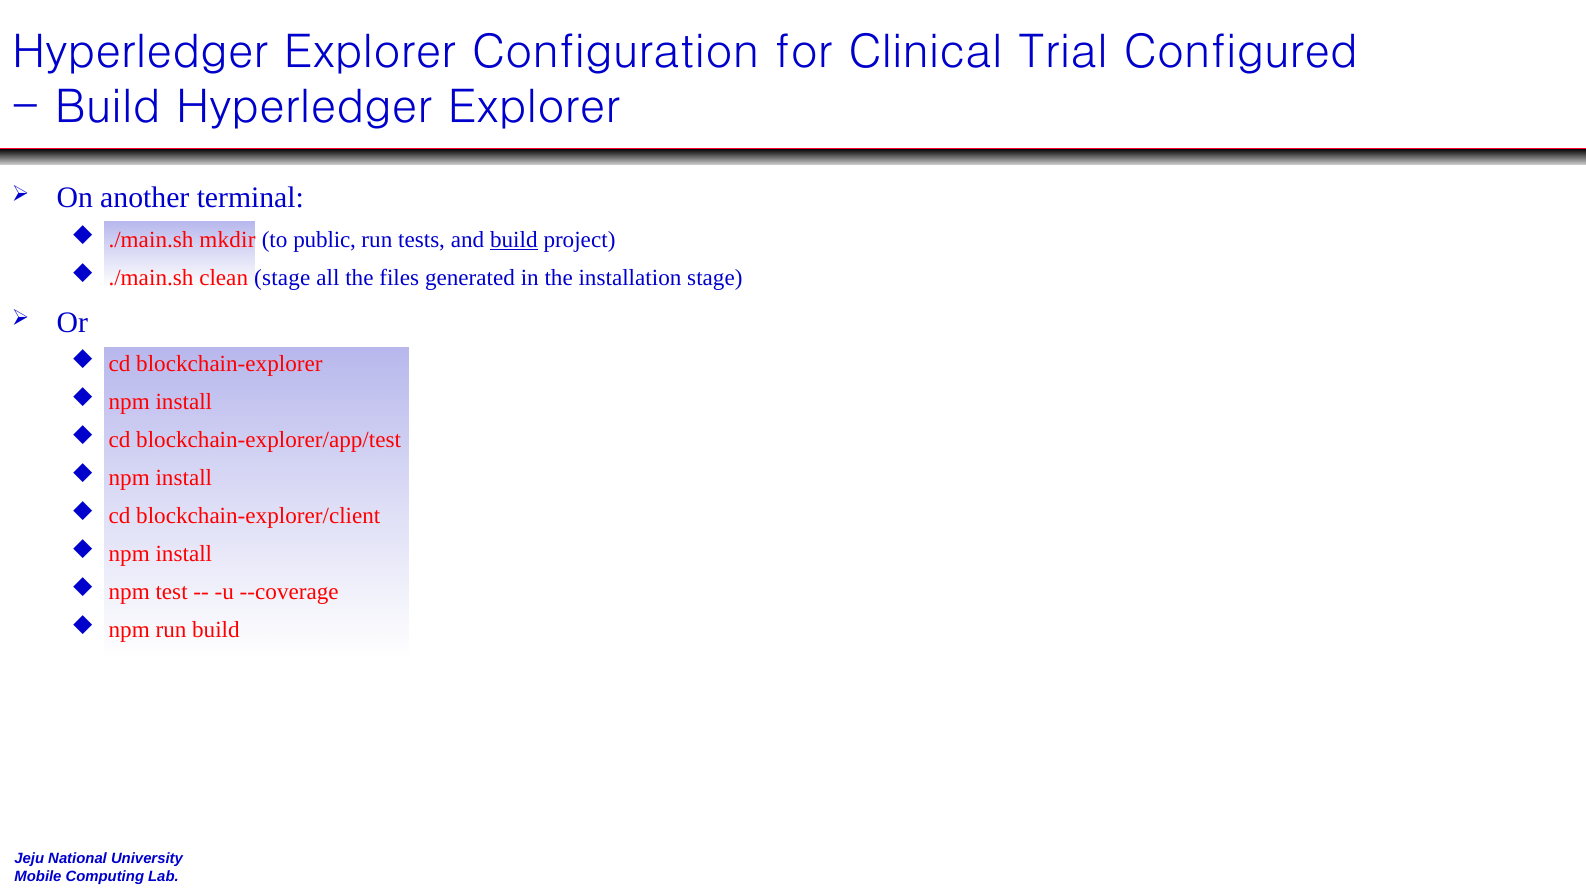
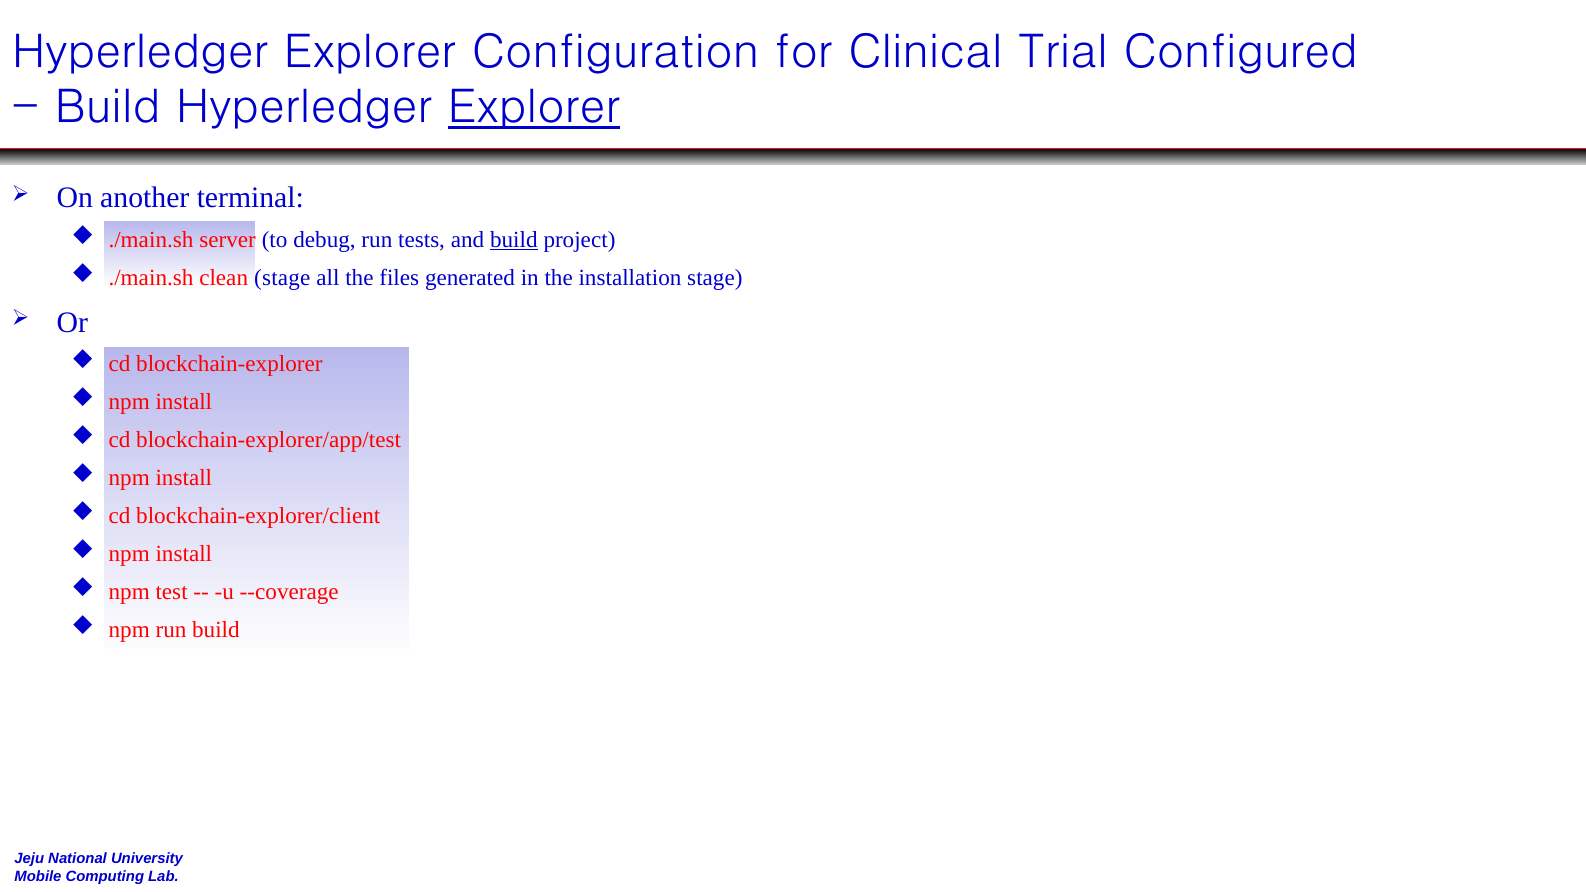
Explorer at (534, 107) underline: none -> present
mkdir: mkdir -> server
public: public -> debug
